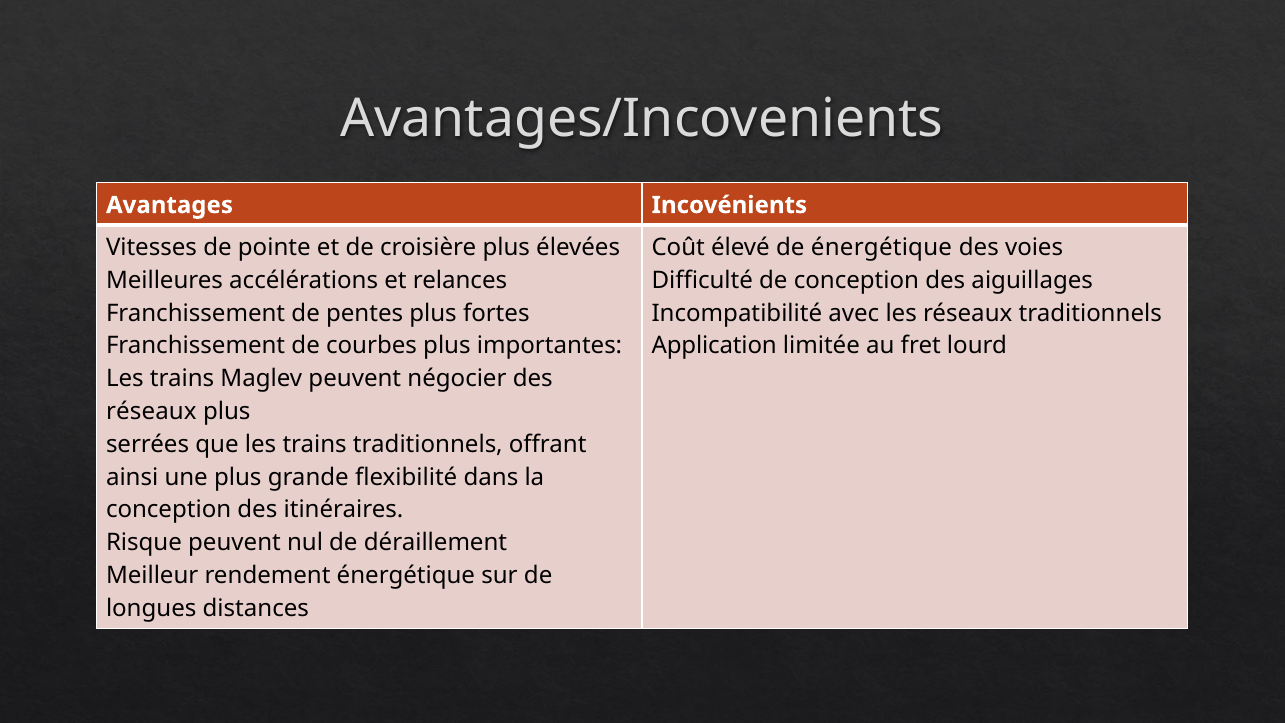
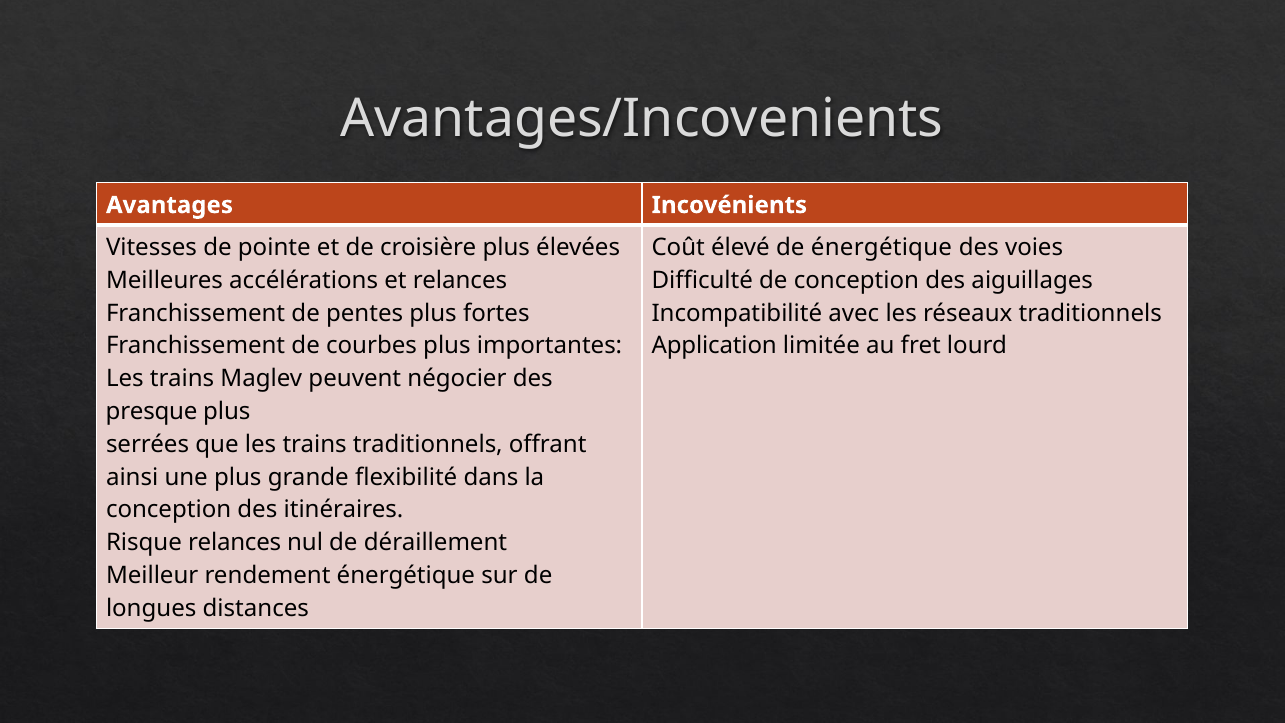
réseaux at (151, 411): réseaux -> presque
Risque peuvent: peuvent -> relances
